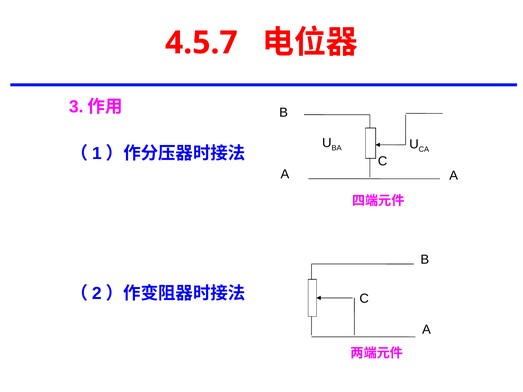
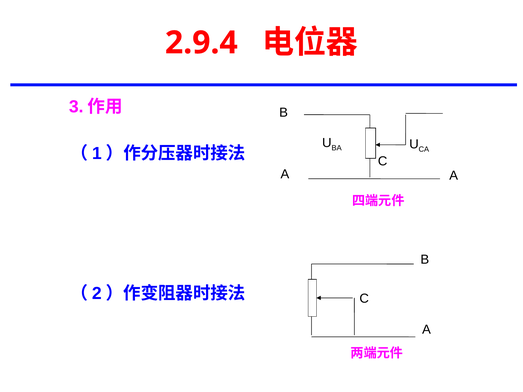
4.5.7: 4.5.7 -> 2.9.4
